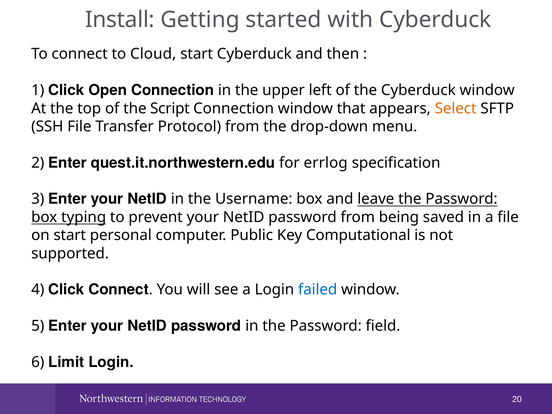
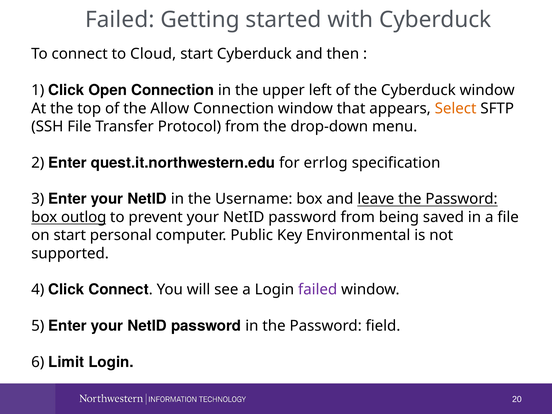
Install at (120, 20): Install -> Failed
Script: Script -> Allow
typing: typing -> outlog
Computational: Computational -> Environmental
failed at (318, 290) colour: blue -> purple
